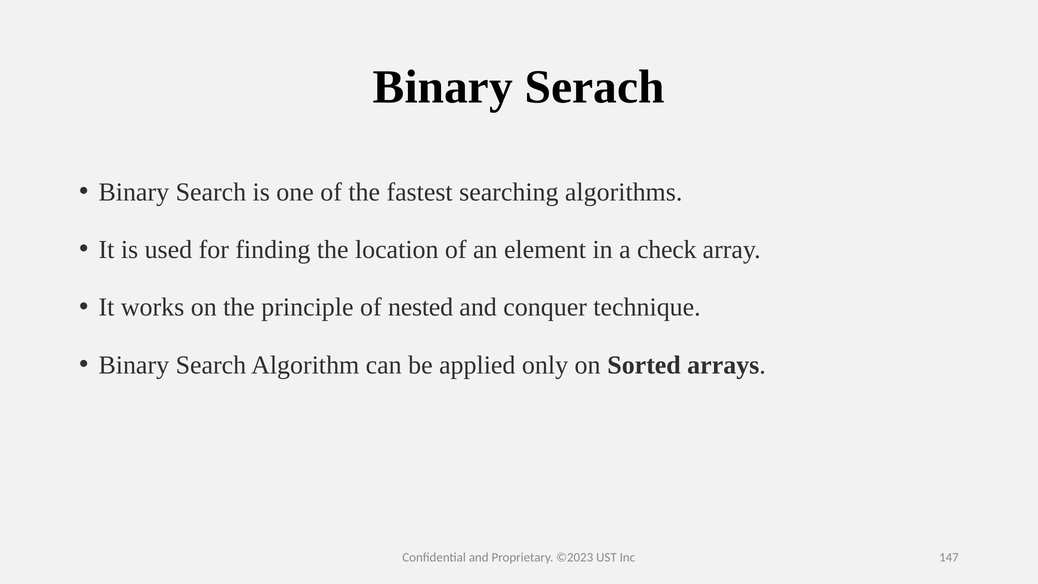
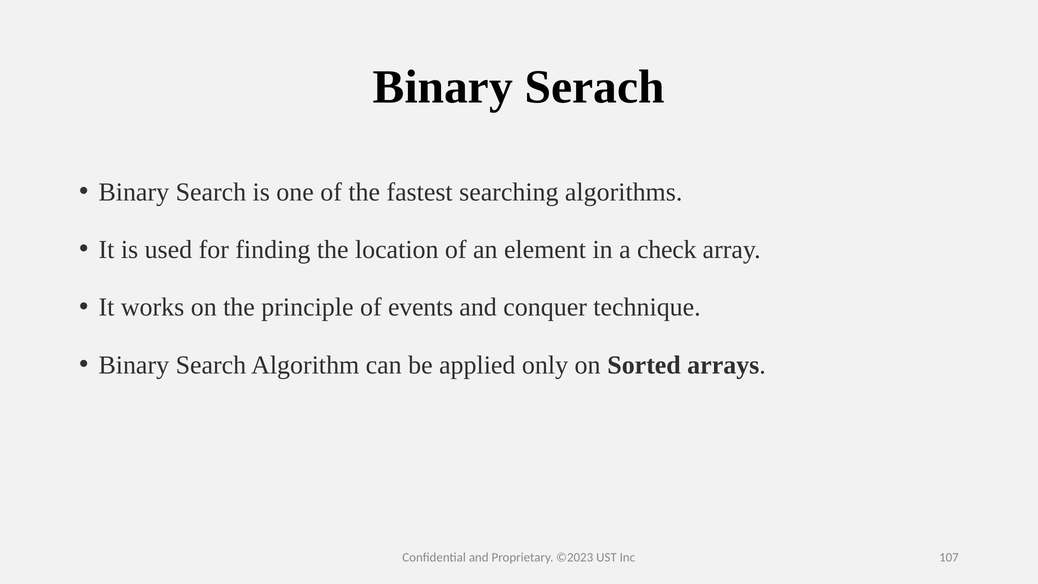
nested: nested -> events
147: 147 -> 107
